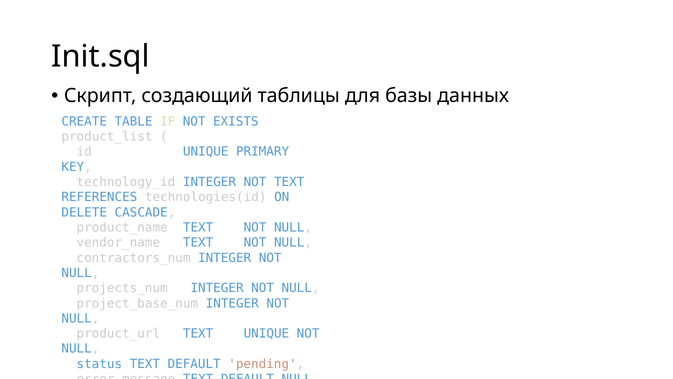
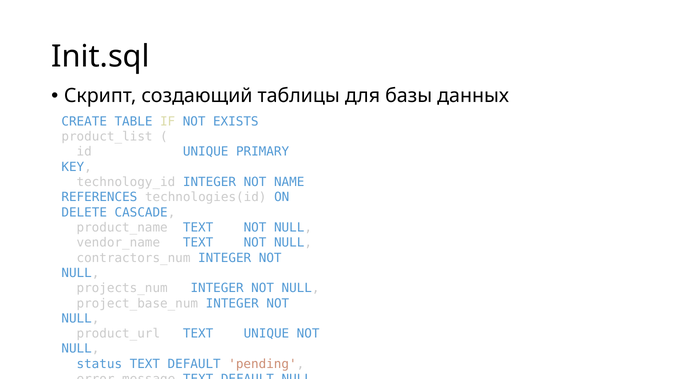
NOT TEXT: TEXT -> NAME
